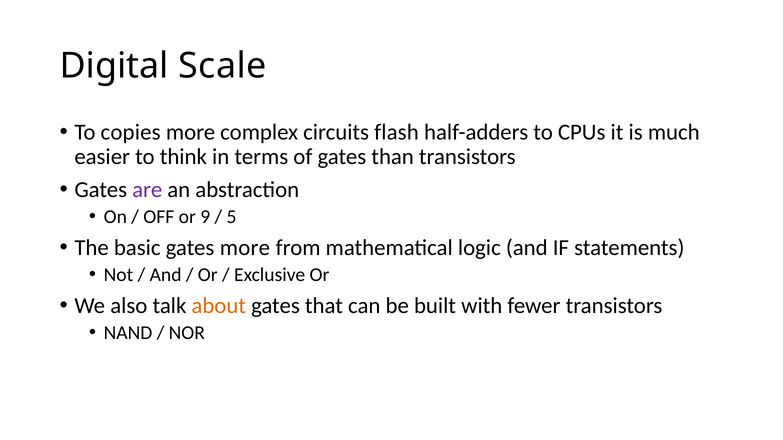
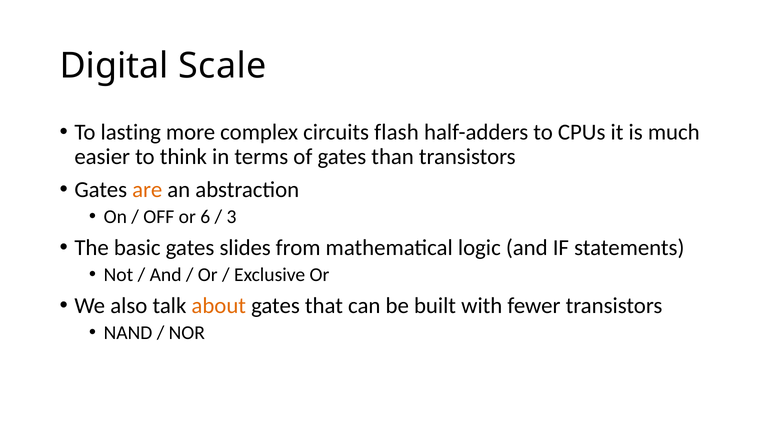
copies: copies -> lasting
are colour: purple -> orange
9: 9 -> 6
5: 5 -> 3
gates more: more -> slides
